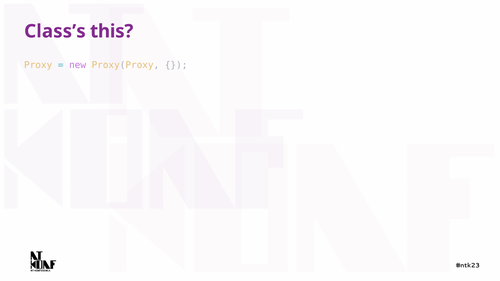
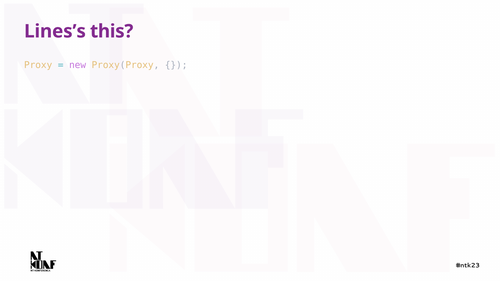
Class’s: Class’s -> Lines’s
